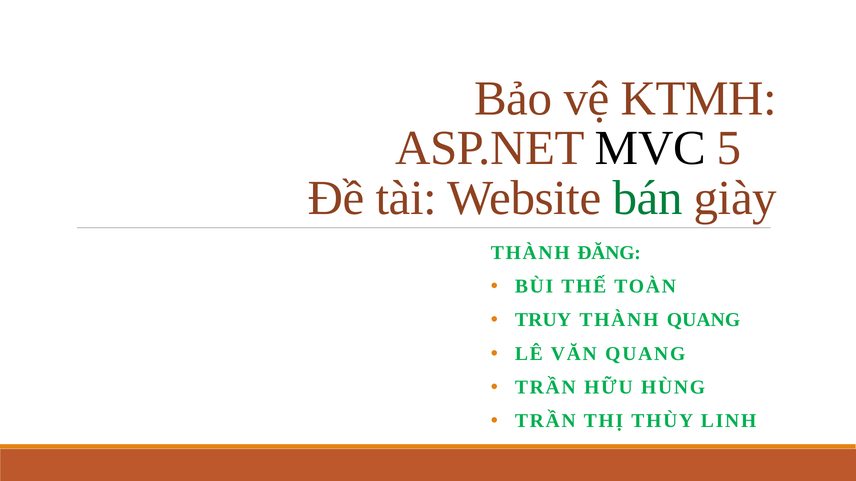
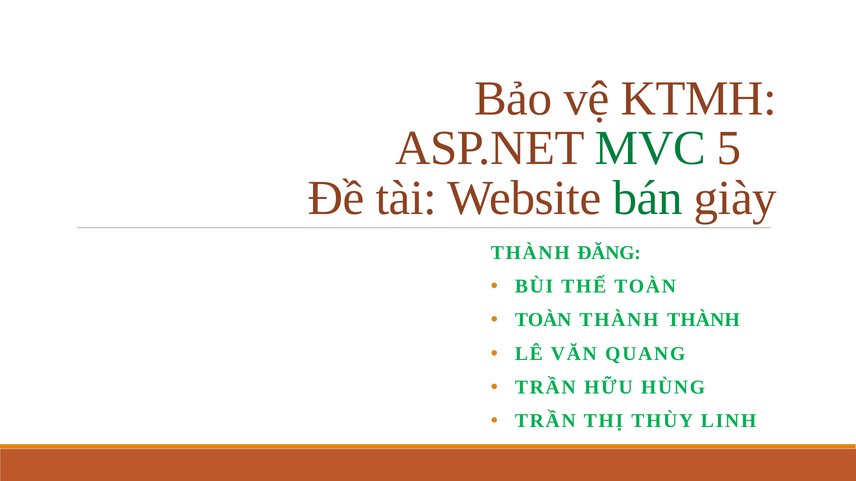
MVC colour: black -> green
TRUY at (543, 320): TRUY -> TOÀN
THÀNH QUANG: QUANG -> THÀNH
